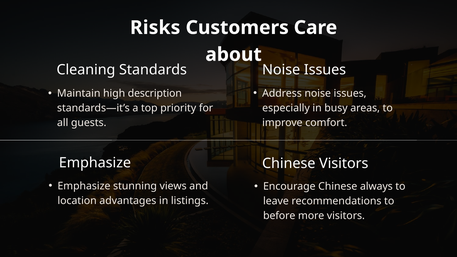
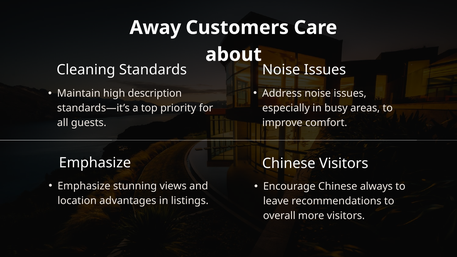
Risks: Risks -> Away
before: before -> overall
